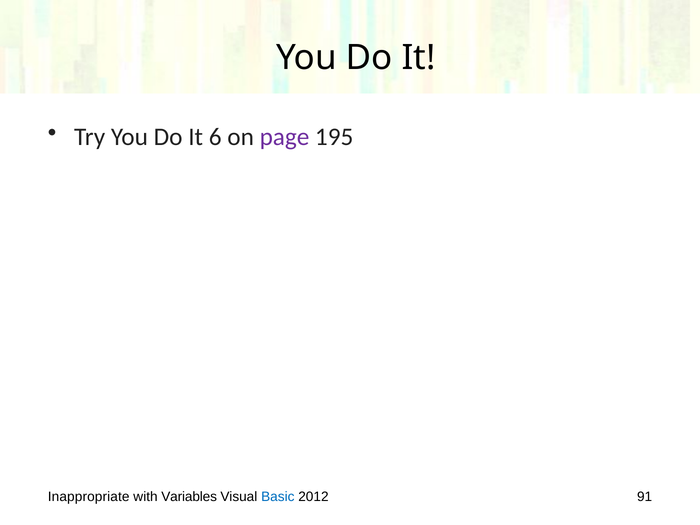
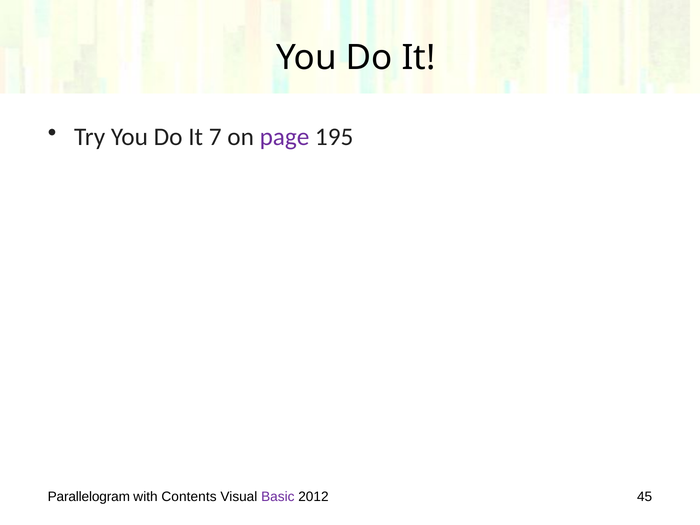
6: 6 -> 7
Inappropriate: Inappropriate -> Parallelogram
Variables: Variables -> Contents
Basic colour: blue -> purple
91: 91 -> 45
